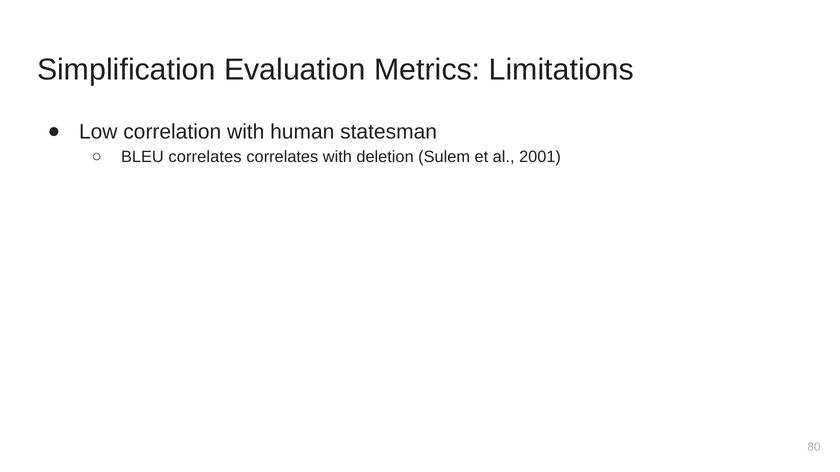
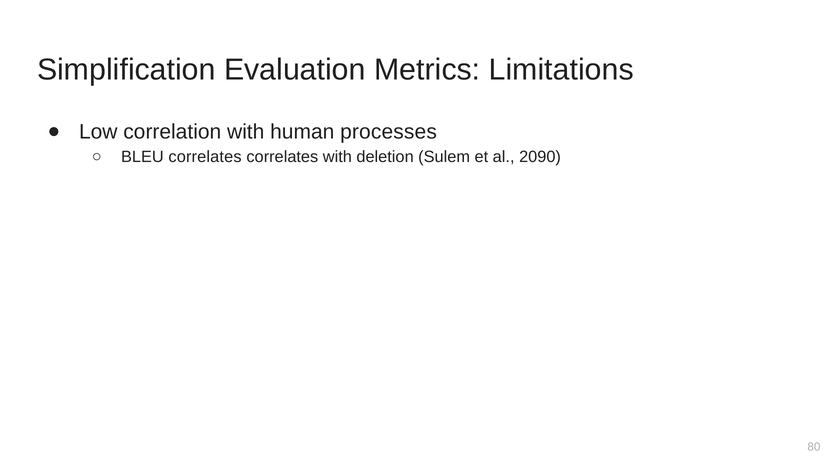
statesman: statesman -> processes
2001: 2001 -> 2090
